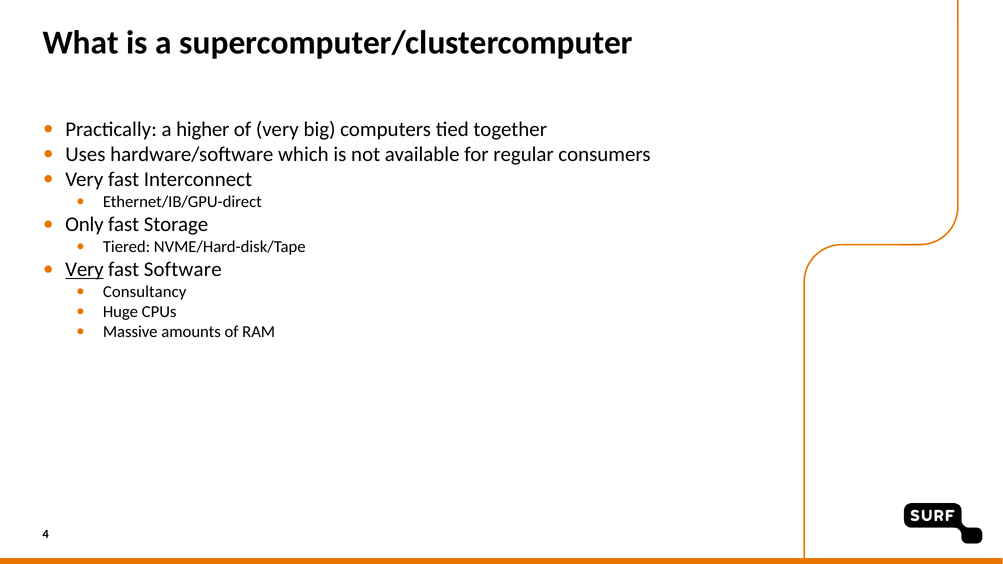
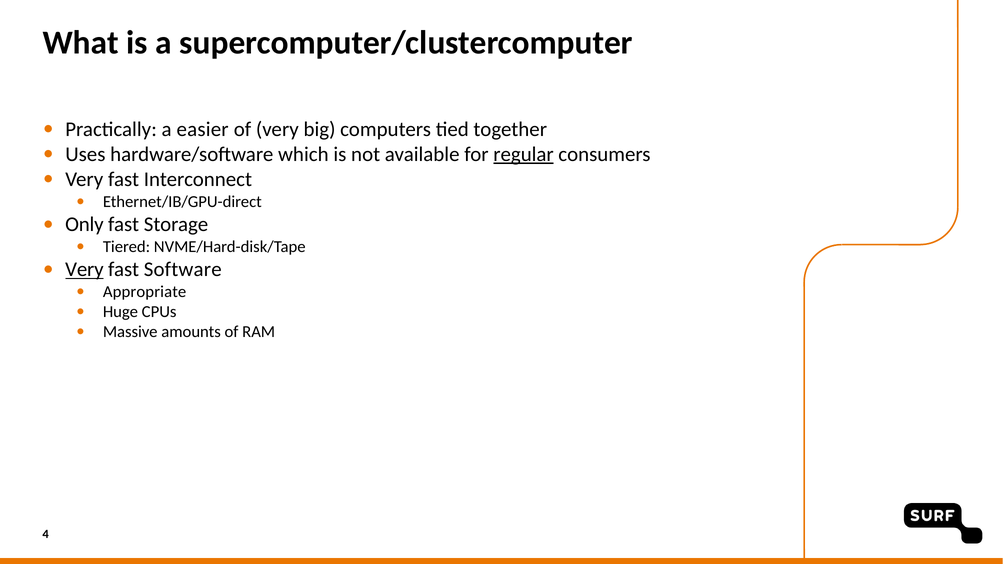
higher: higher -> easier
regular underline: none -> present
Consultancy: Consultancy -> Appropriate
